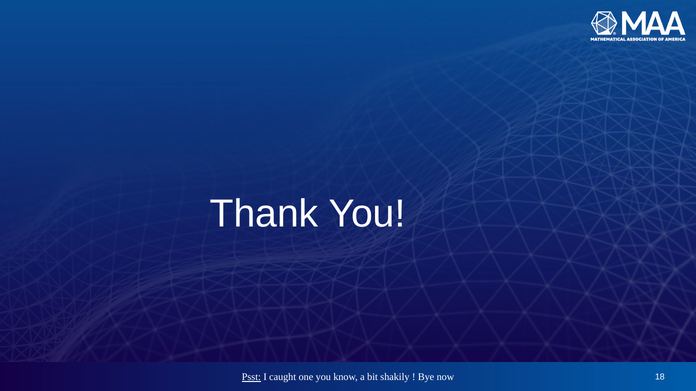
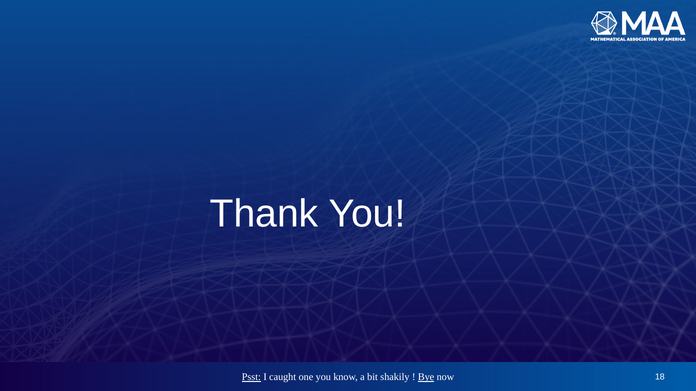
Bye underline: none -> present
